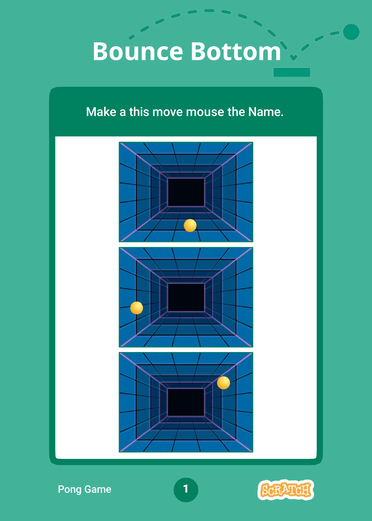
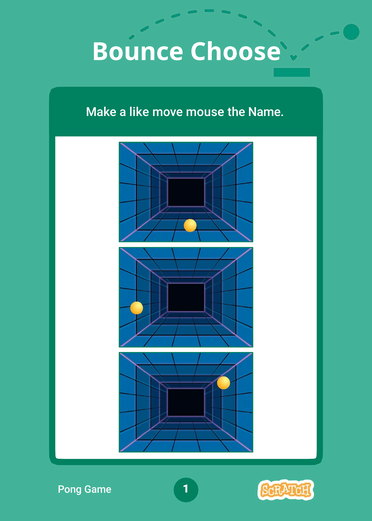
Bottom: Bottom -> Choose
this: this -> like
